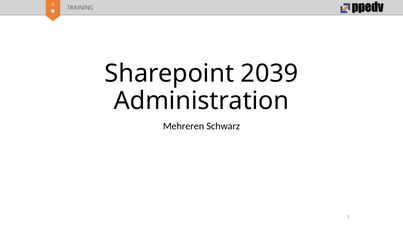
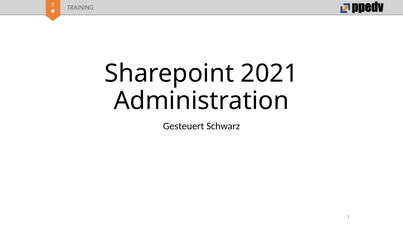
2039: 2039 -> 2021
Mehreren: Mehreren -> Gesteuert
